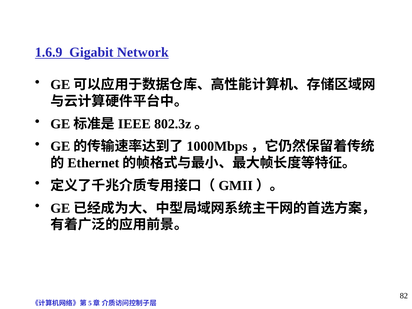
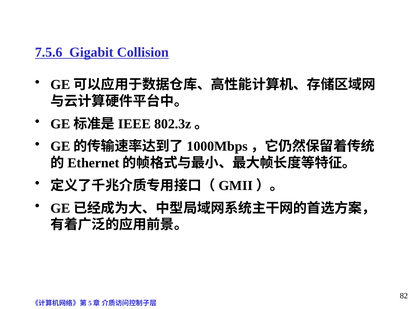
1.6.9: 1.6.9 -> 7.5.6
Network: Network -> Collision
